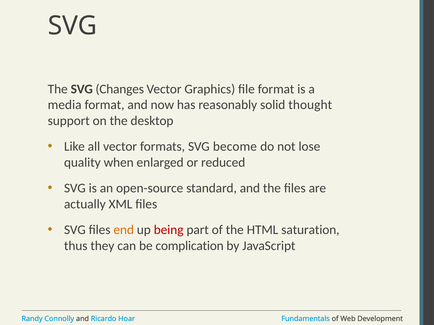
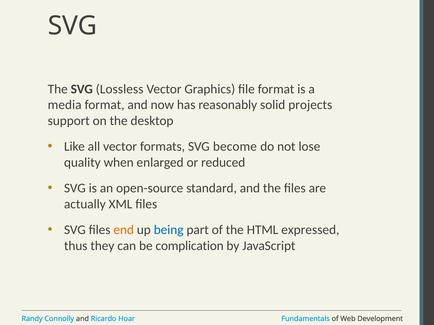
Changes: Changes -> Lossless
thought: thought -> projects
being colour: red -> blue
saturation: saturation -> expressed
